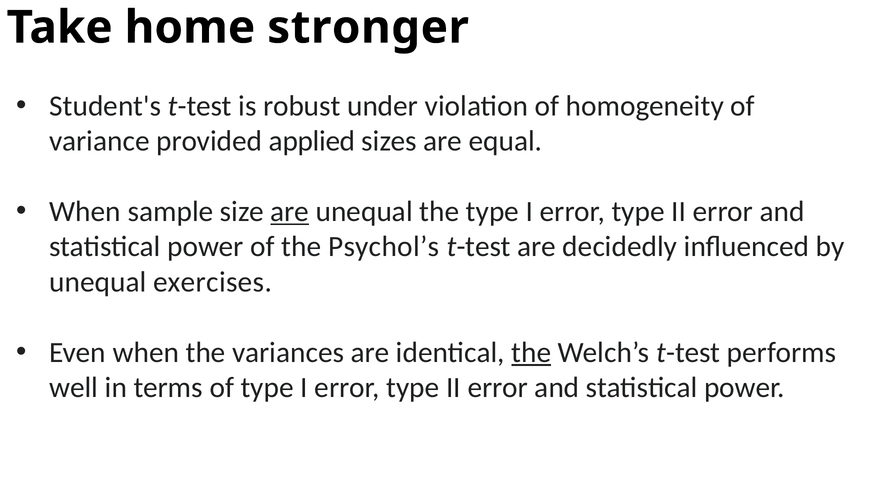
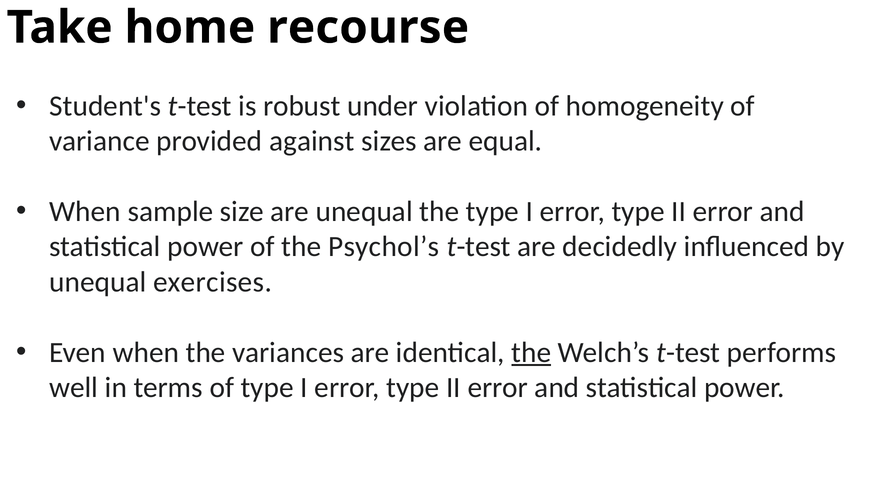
stronger: stronger -> recourse
applied: applied -> against
are at (290, 212) underline: present -> none
